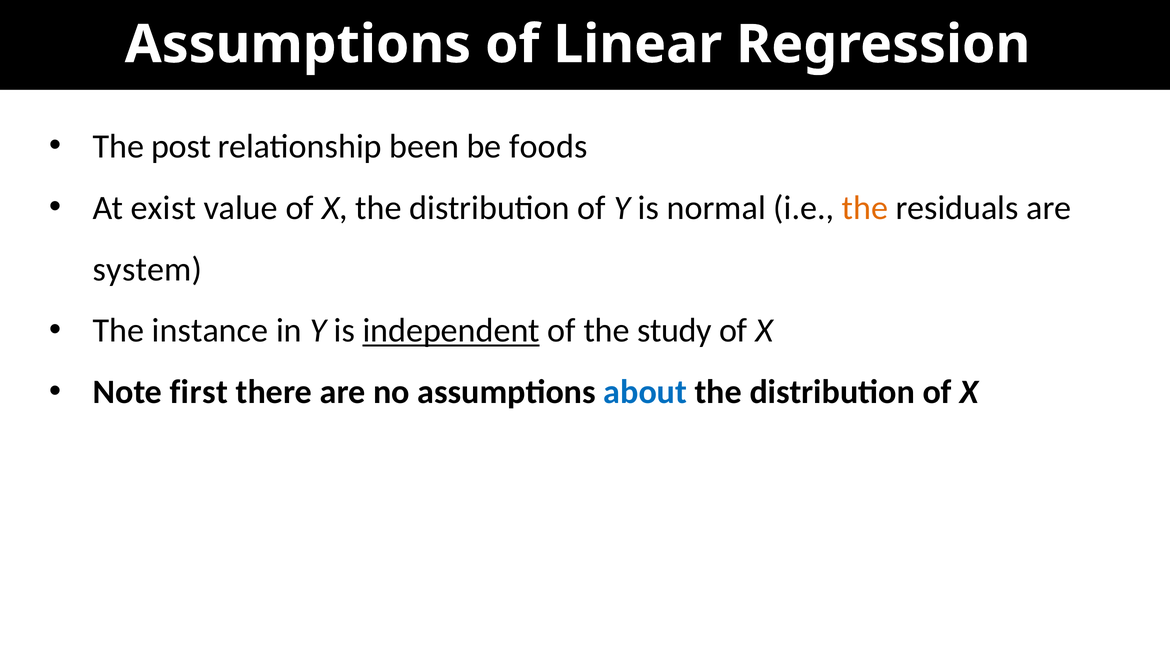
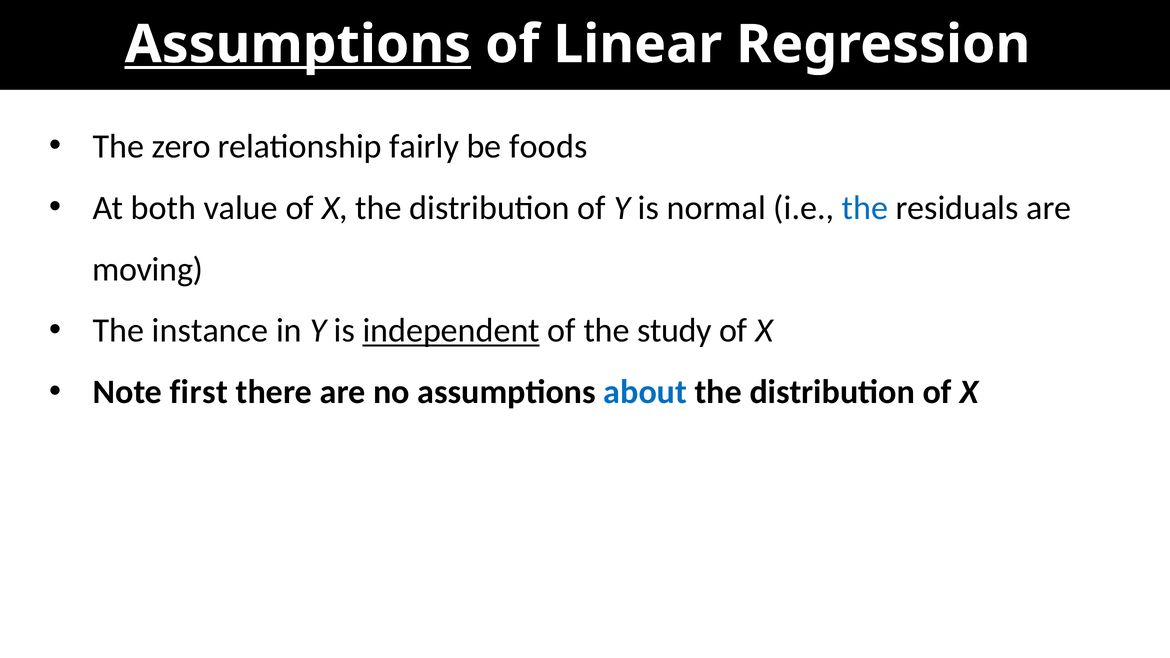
Assumptions at (298, 45) underline: none -> present
post: post -> zero
been: been -> fairly
exist: exist -> both
the at (865, 208) colour: orange -> blue
system: system -> moving
